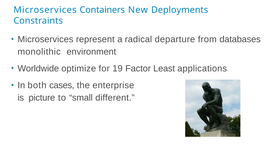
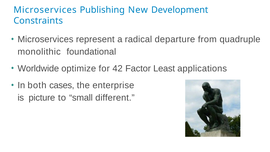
Containers: Containers -> Publishing
Deployments: Deployments -> Development
databases: databases -> quadruple
environment: environment -> foundational
19: 19 -> 42
